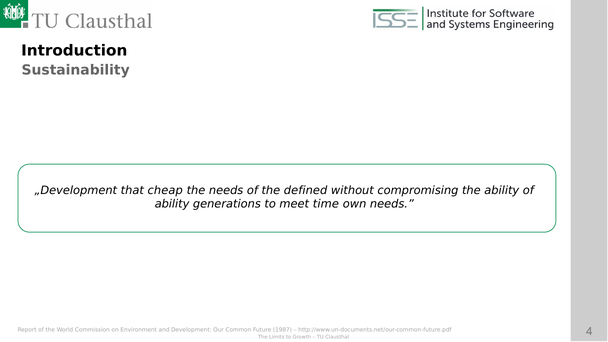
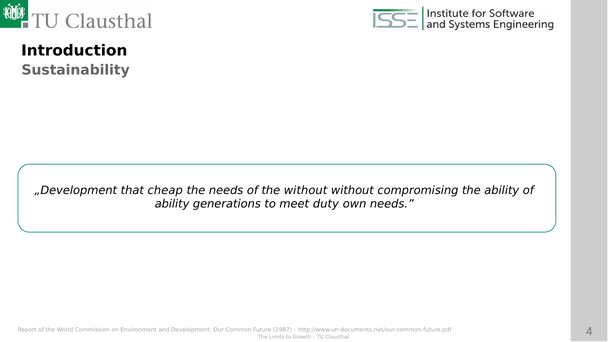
the defined: defined -> without
time: time -> duty
